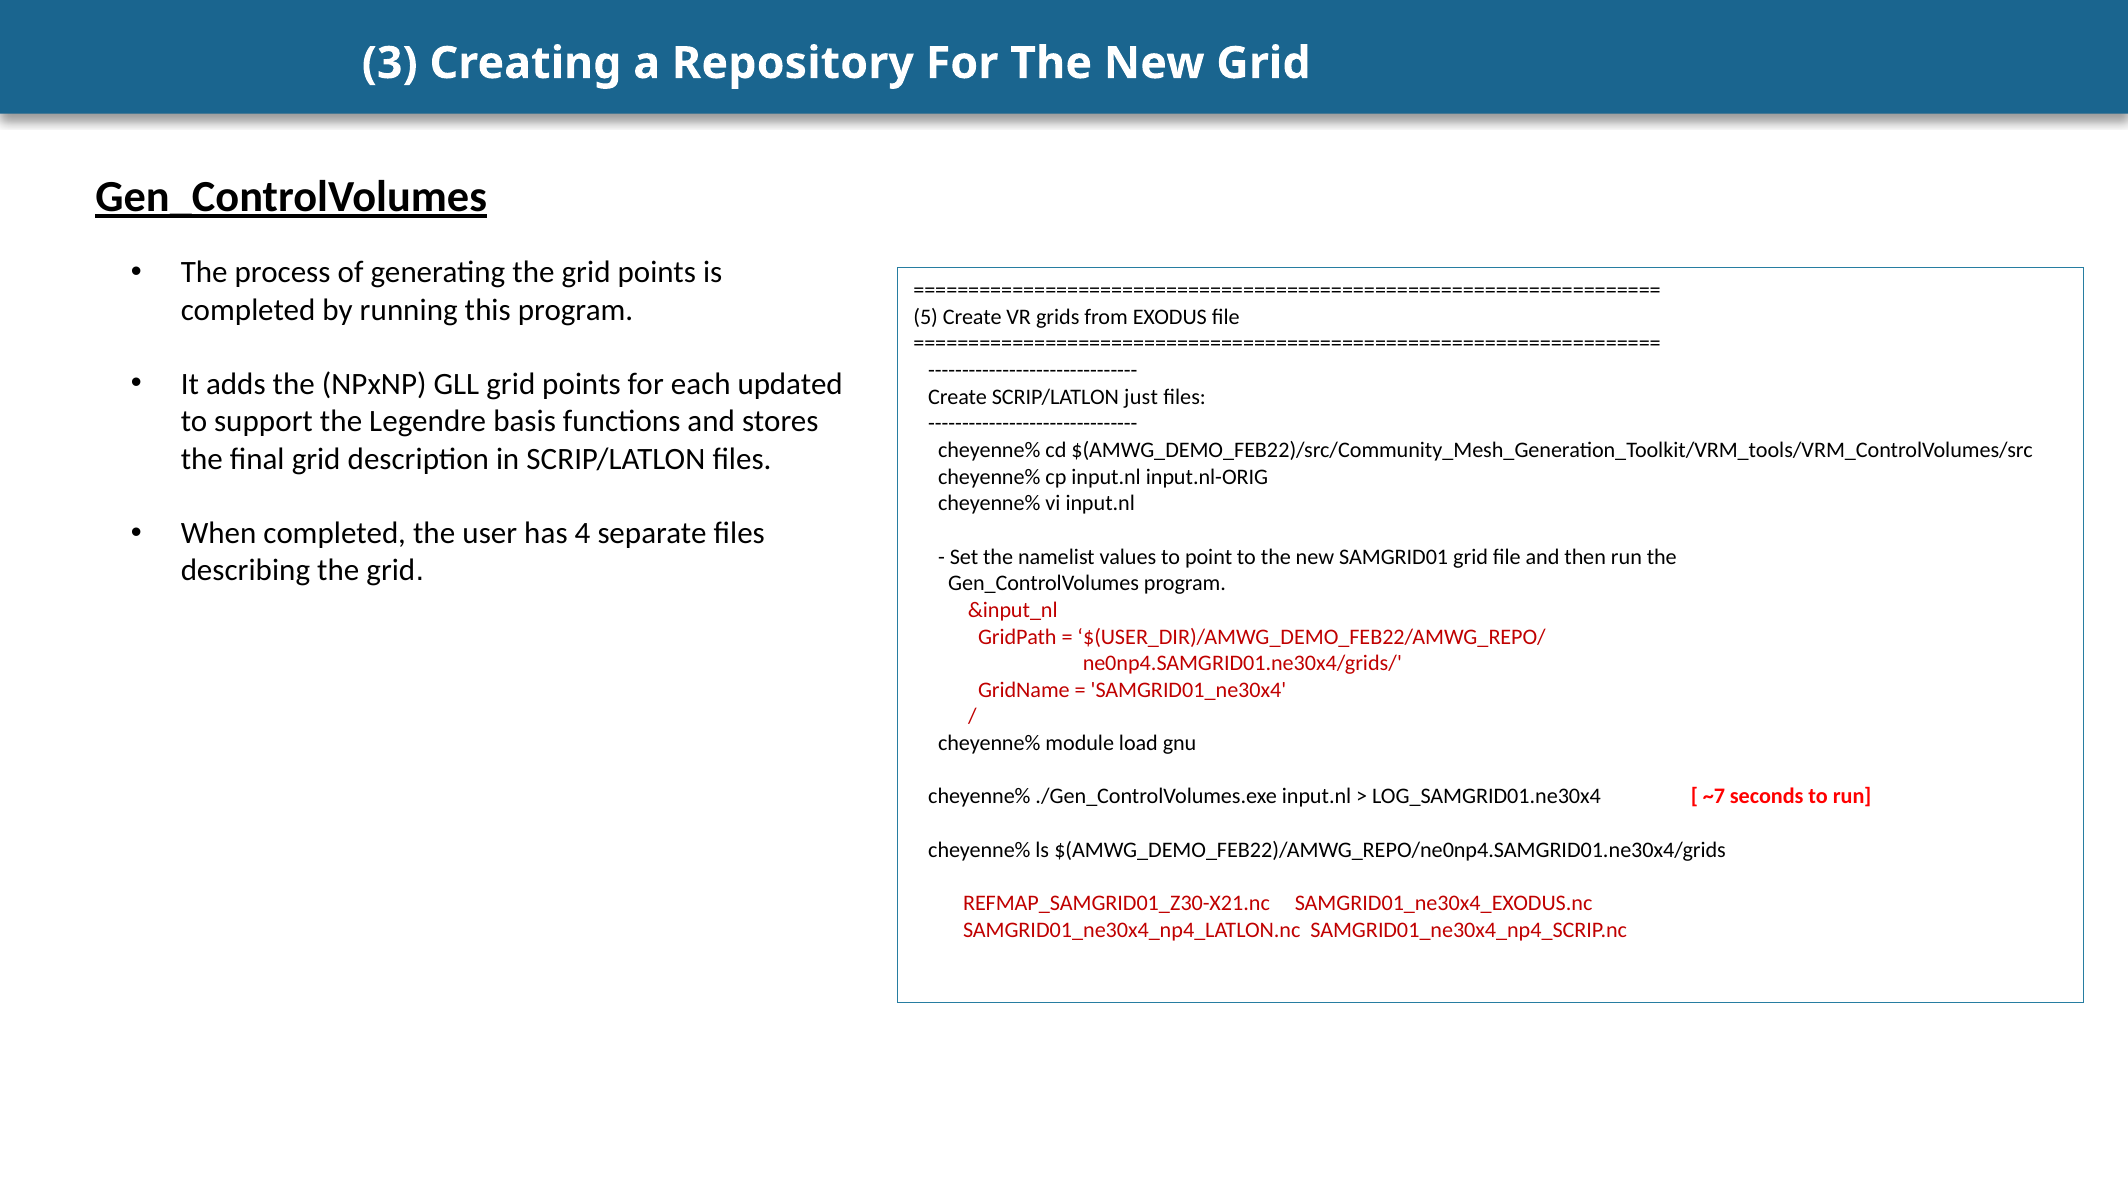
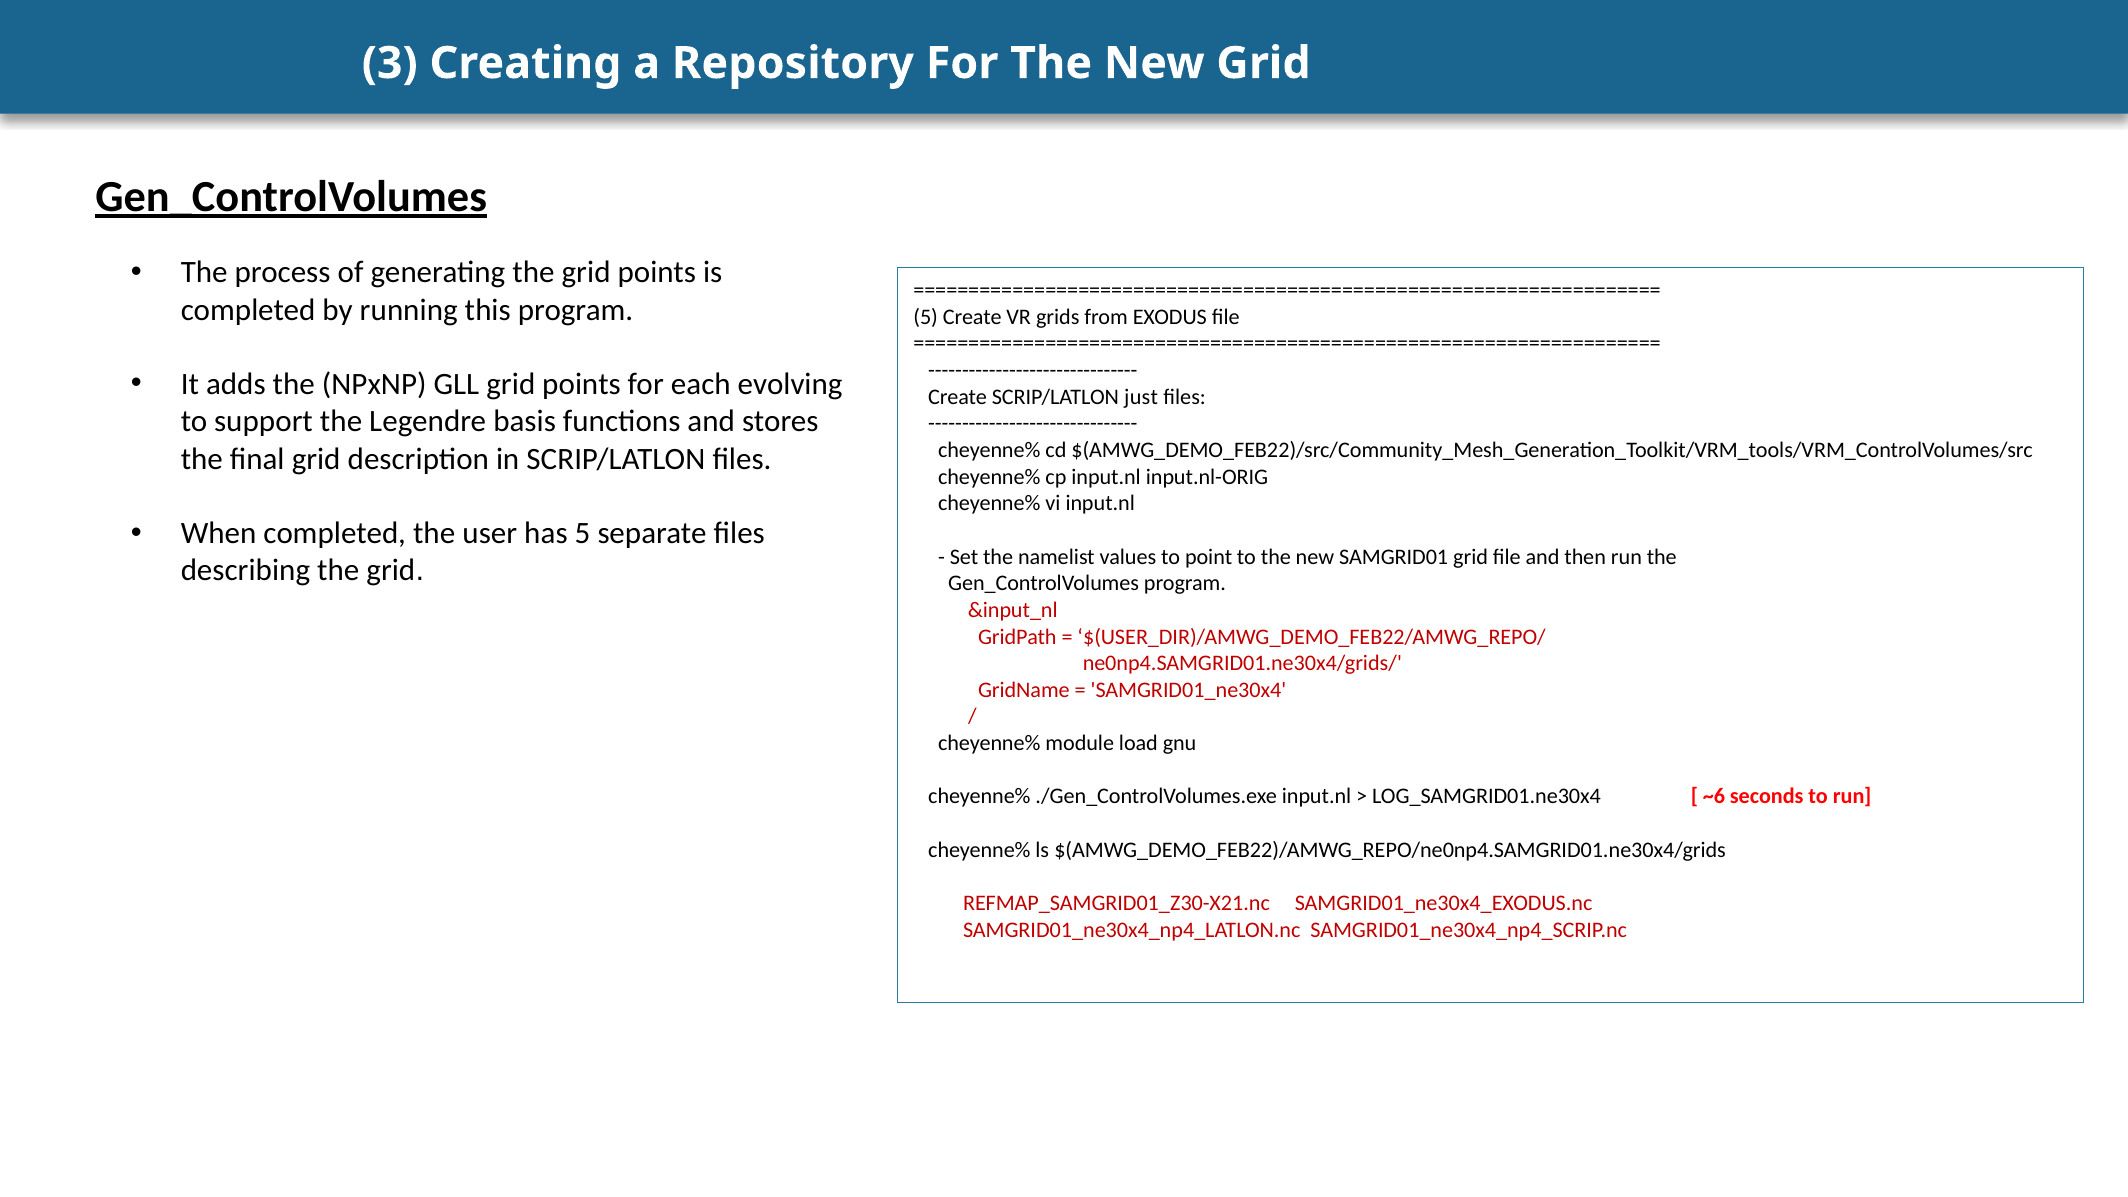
updated: updated -> evolving
has 4: 4 -> 5
~7: ~7 -> ~6
